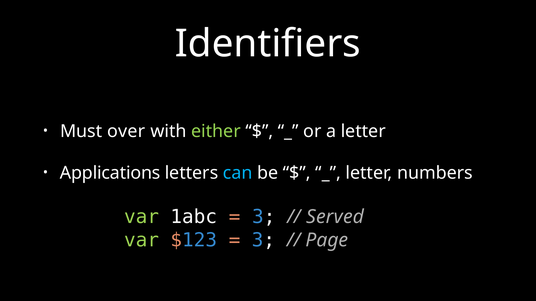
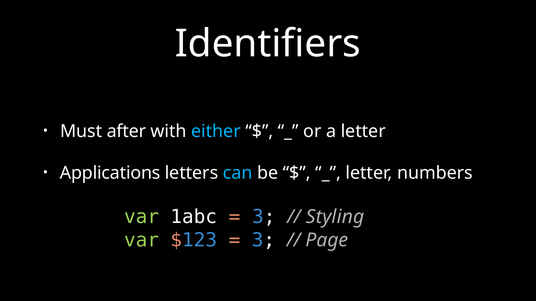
over: over -> after
either colour: light green -> light blue
Served: Served -> Styling
